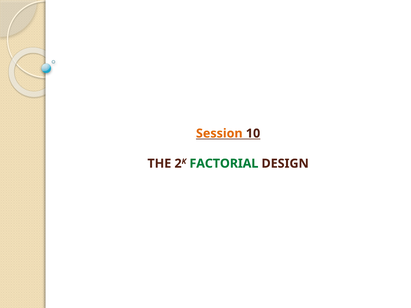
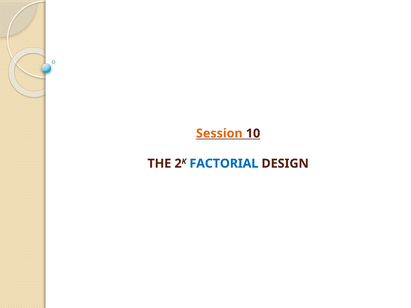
FACTORIAL colour: green -> blue
